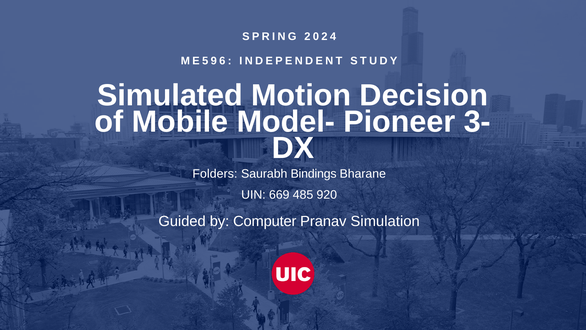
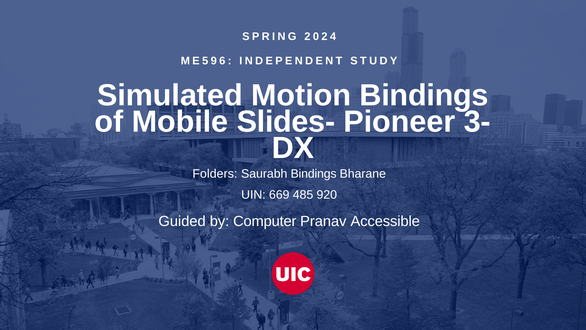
Motion Decision: Decision -> Bindings
Model-: Model- -> Slides-
Simulation: Simulation -> Accessible
